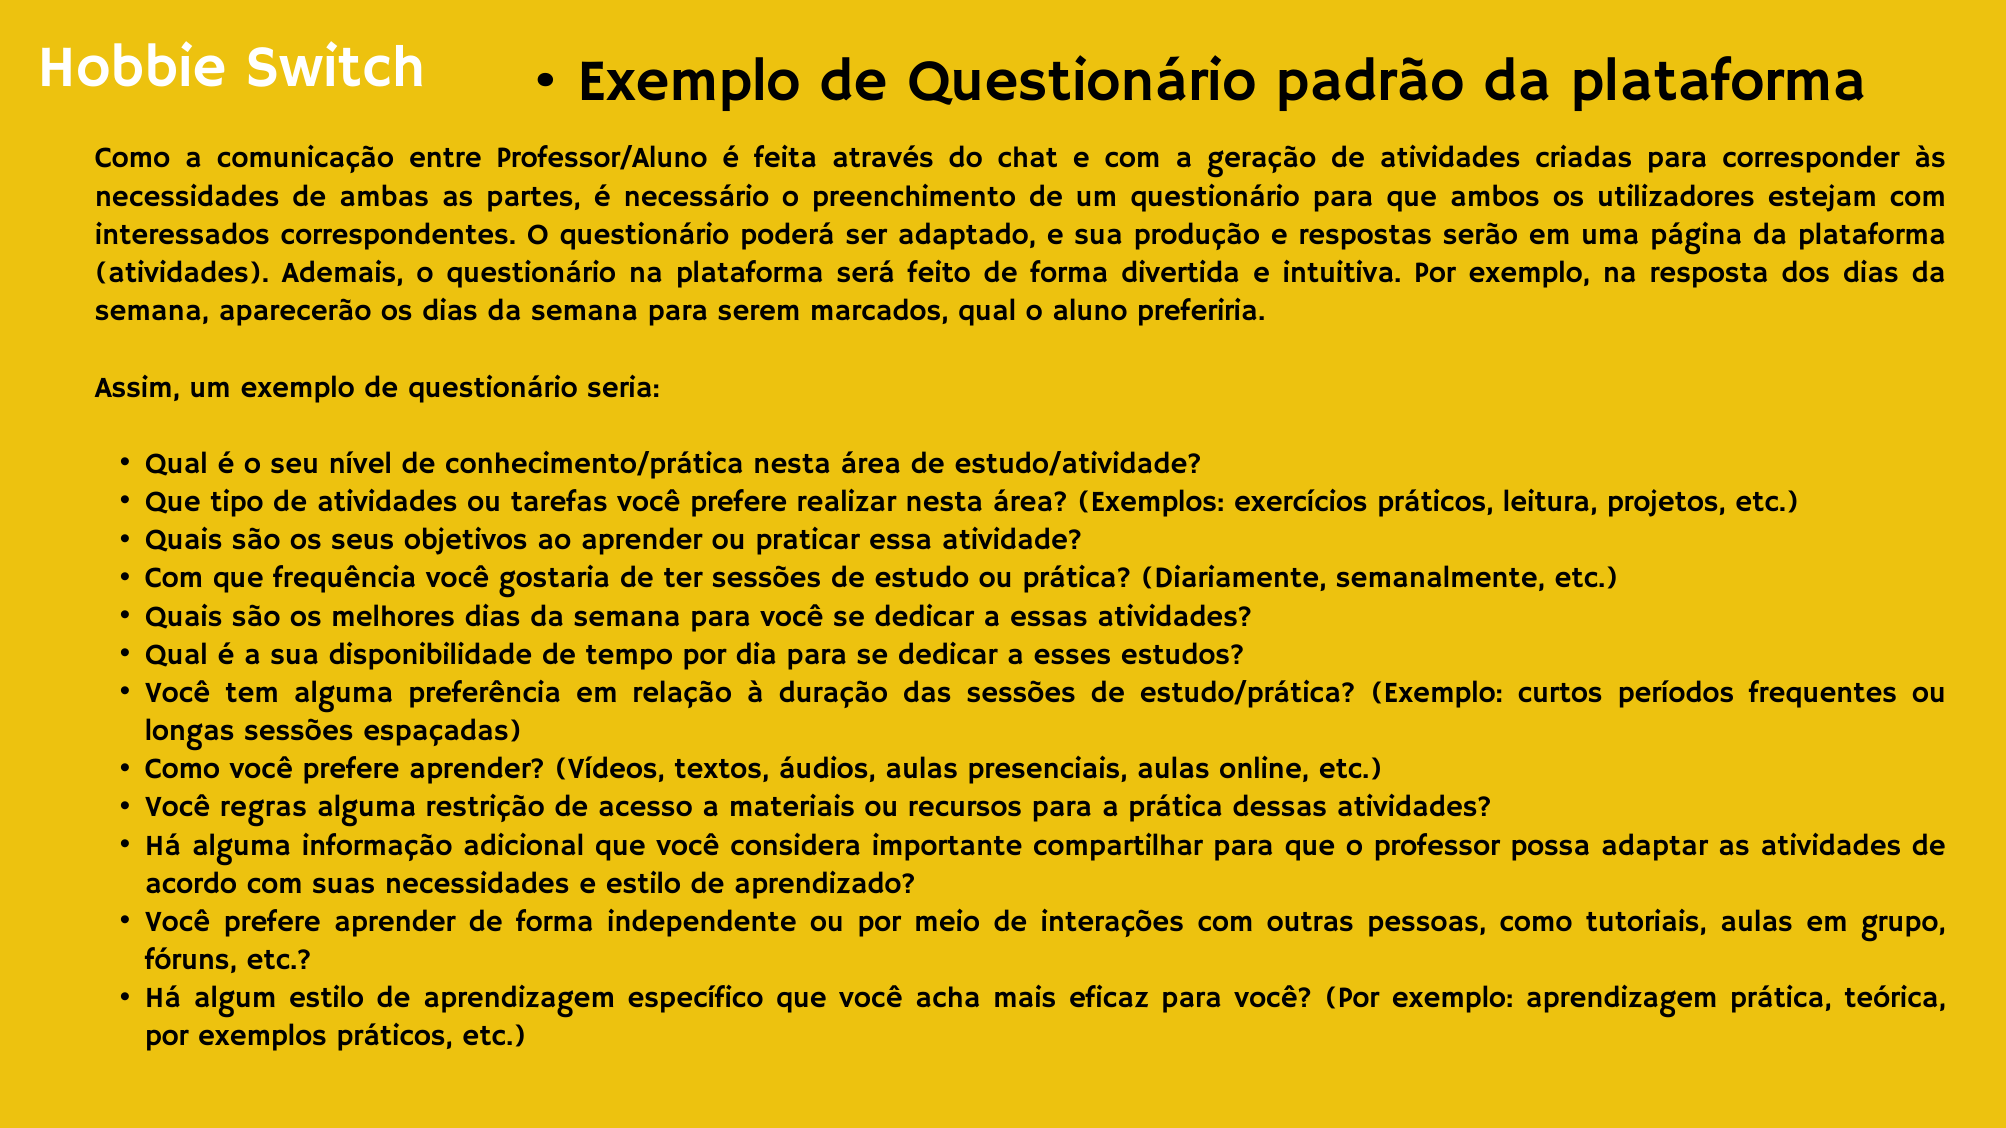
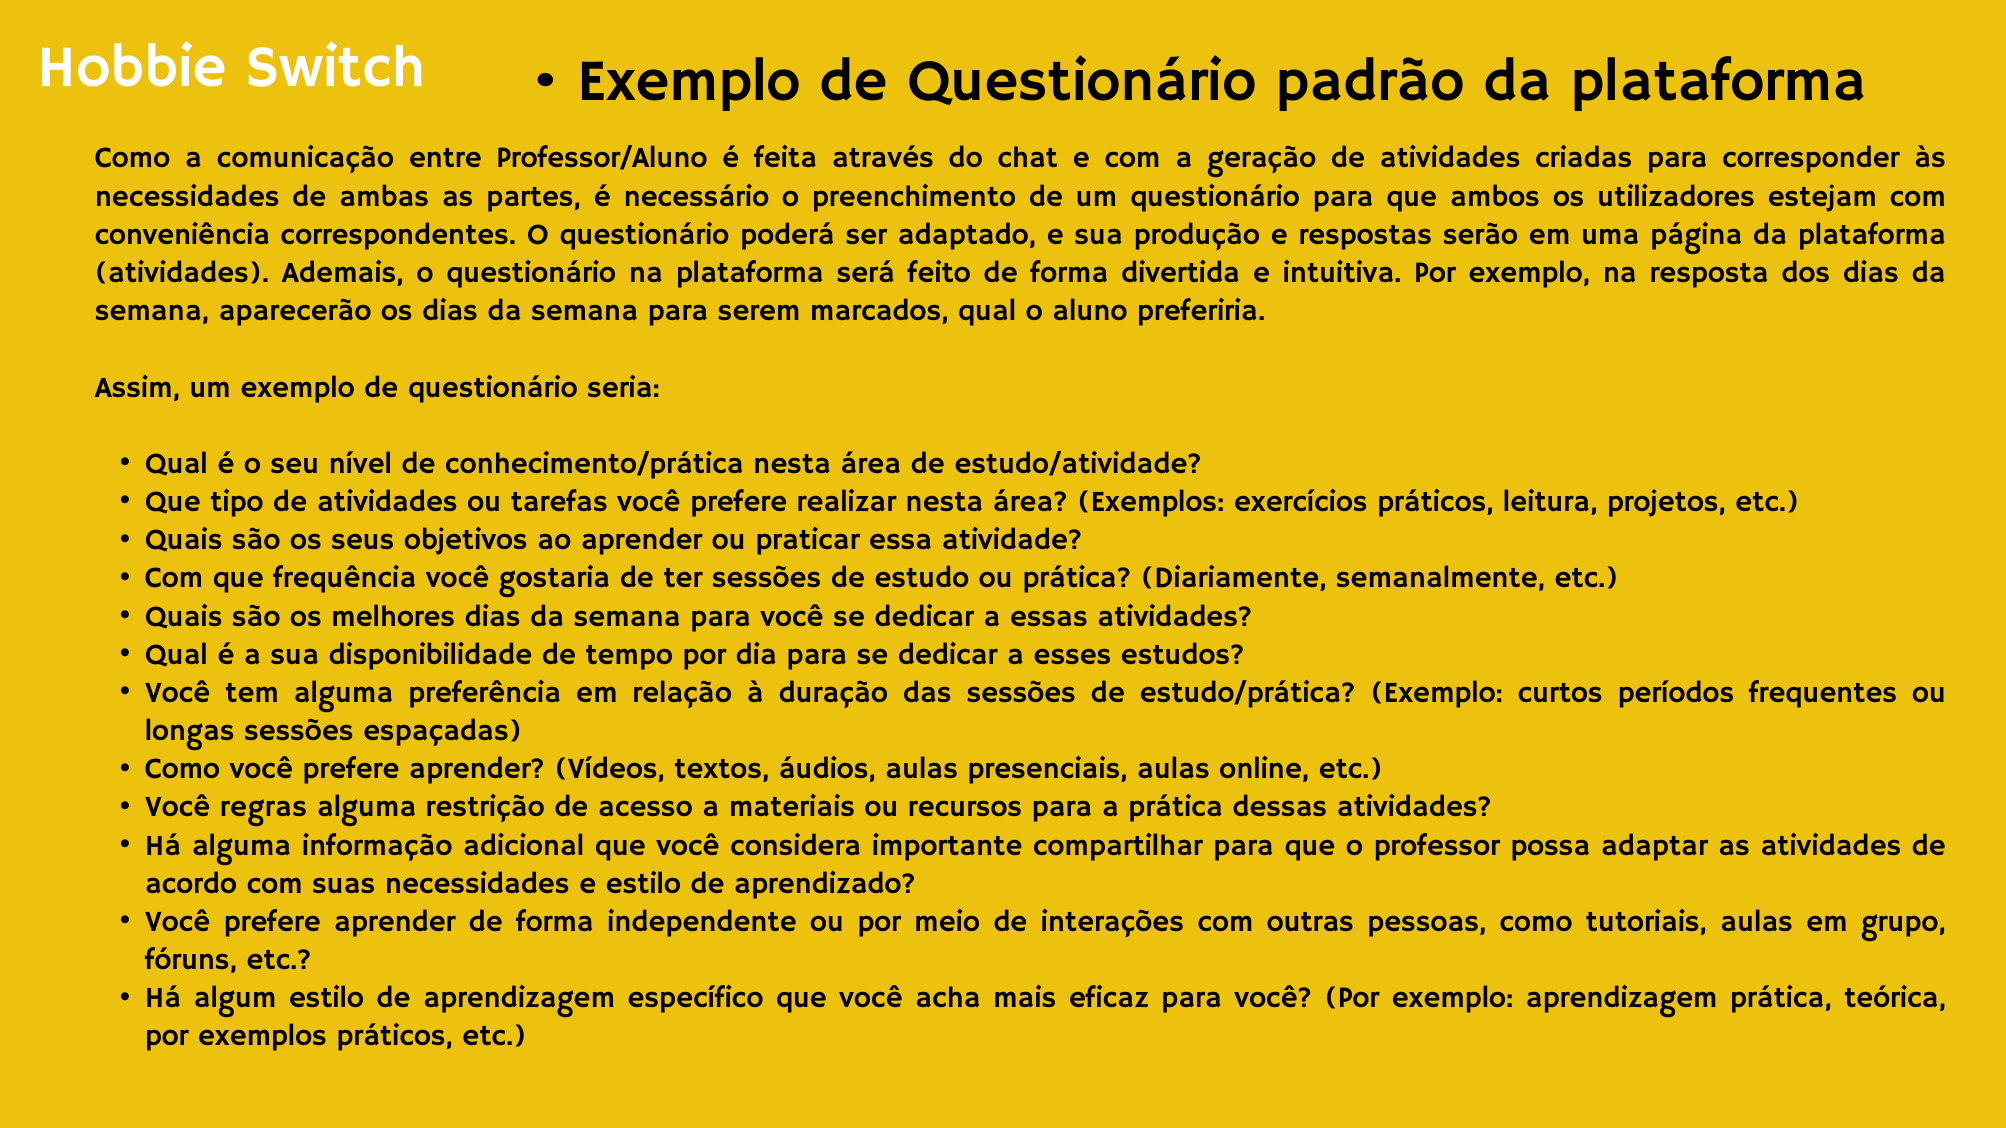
interessados: interessados -> conveniência
